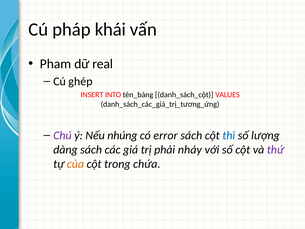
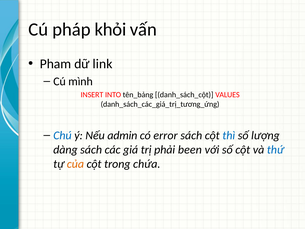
khái: khái -> khỏi
real: real -> link
ghép: ghép -> mình
Chú colour: purple -> blue
nhúng: nhúng -> admin
nháy: nháy -> been
thứ colour: purple -> blue
